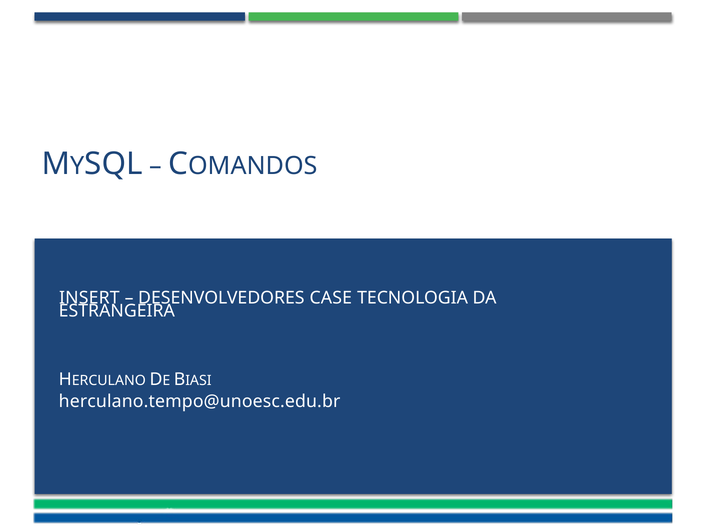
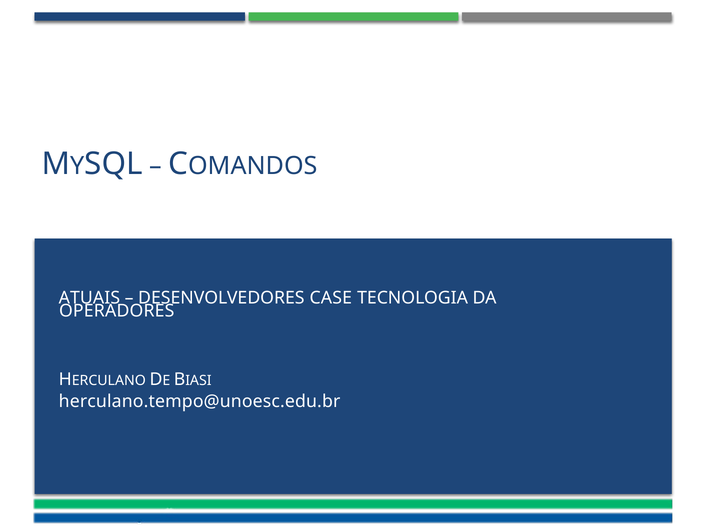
INSERT: INSERT -> ATUAIS
ESTRANGEIRA: ESTRANGEIRA -> OPERADORES
